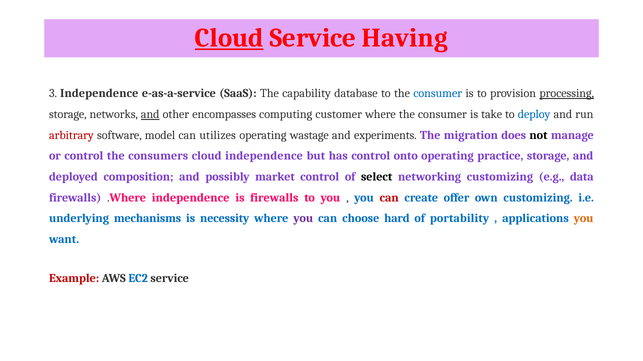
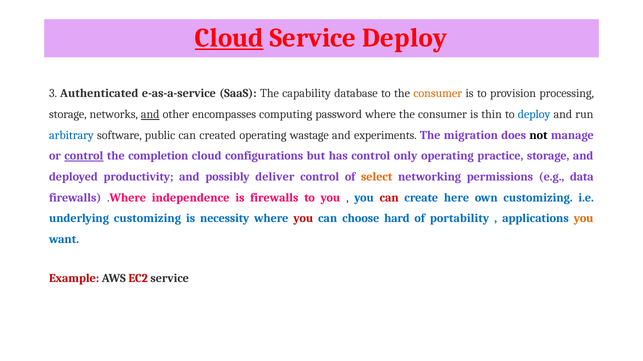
Service Having: Having -> Deploy
3 Independence: Independence -> Authenticated
consumer at (438, 94) colour: blue -> orange
processing underline: present -> none
customer: customer -> password
take: take -> thin
arbitrary colour: red -> blue
model: model -> public
utilizes: utilizes -> created
control at (84, 156) underline: none -> present
consumers: consumers -> completion
cloud independence: independence -> configurations
onto: onto -> only
composition: composition -> productivity
market: market -> deliver
select colour: black -> orange
networking customizing: customizing -> permissions
offer: offer -> here
underlying mechanisms: mechanisms -> customizing
you at (303, 219) colour: purple -> red
EC2 colour: blue -> red
